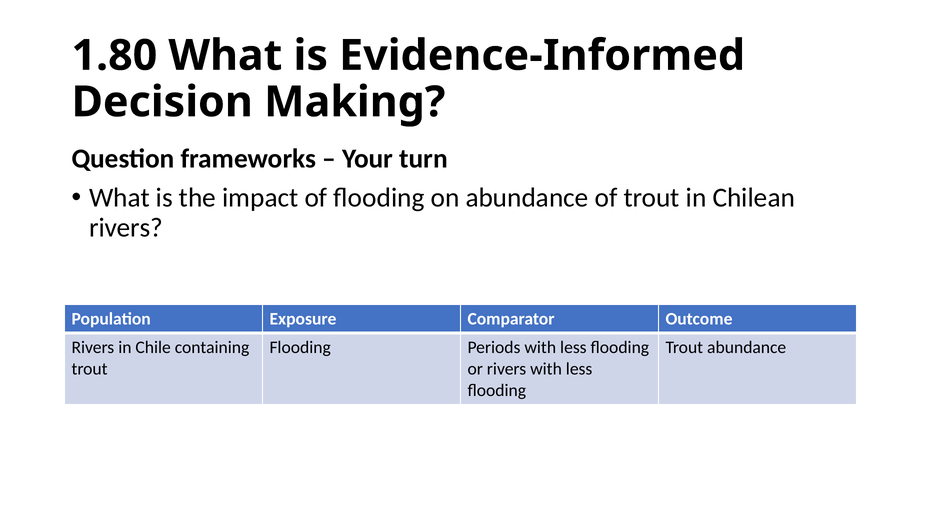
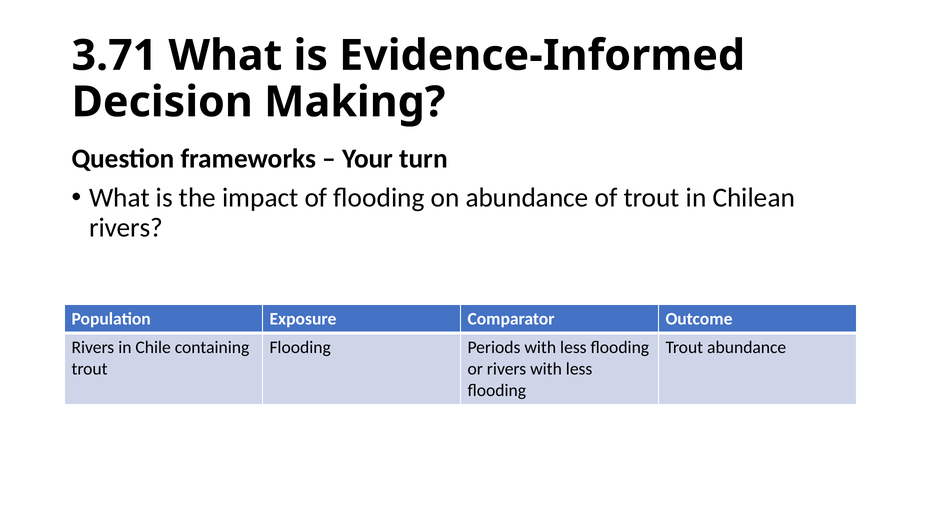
1.80: 1.80 -> 3.71
